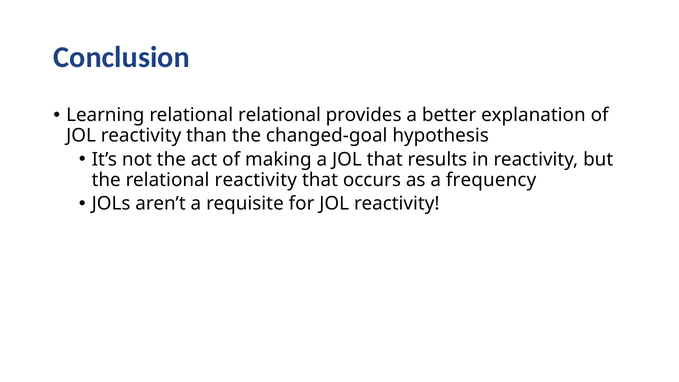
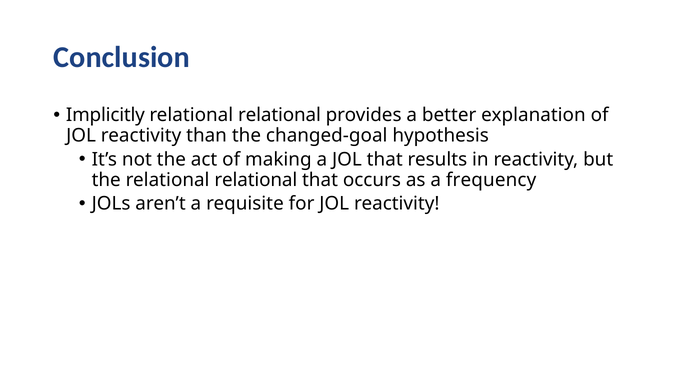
Learning: Learning -> Implicitly
the relational reactivity: reactivity -> relational
